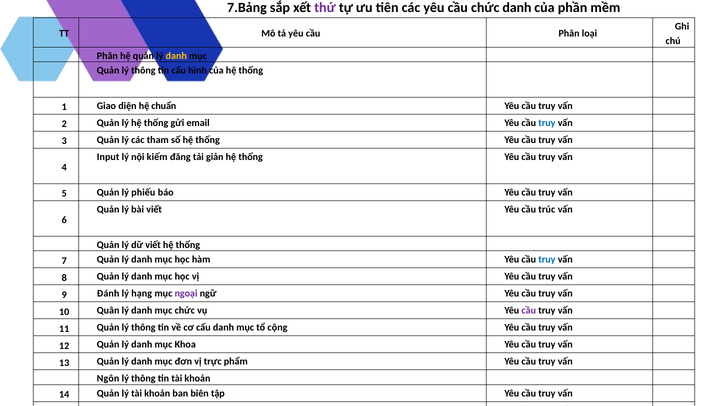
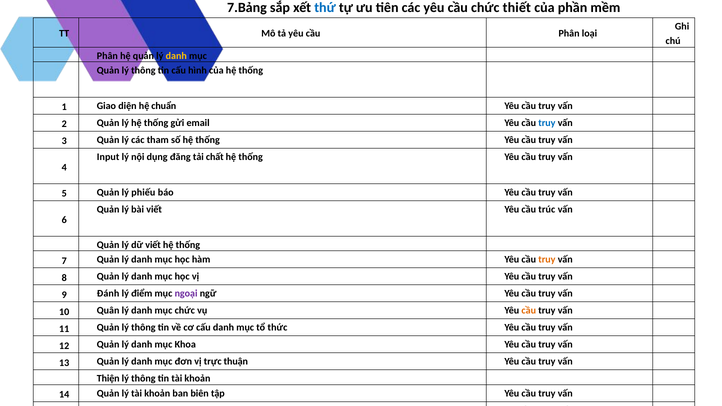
thứ colour: purple -> blue
chức danh: danh -> thiết
kiếm: kiếm -> dụng
giản: giản -> chất
truy at (547, 260) colour: blue -> orange
hạng: hạng -> điểm
cầu at (529, 311) colour: purple -> orange
cộng: cộng -> thức
phẩm: phẩm -> thuận
Ngôn: Ngôn -> Thiện
